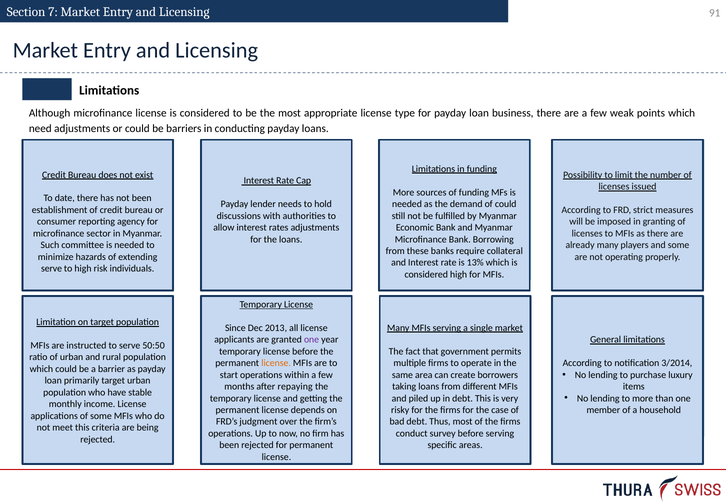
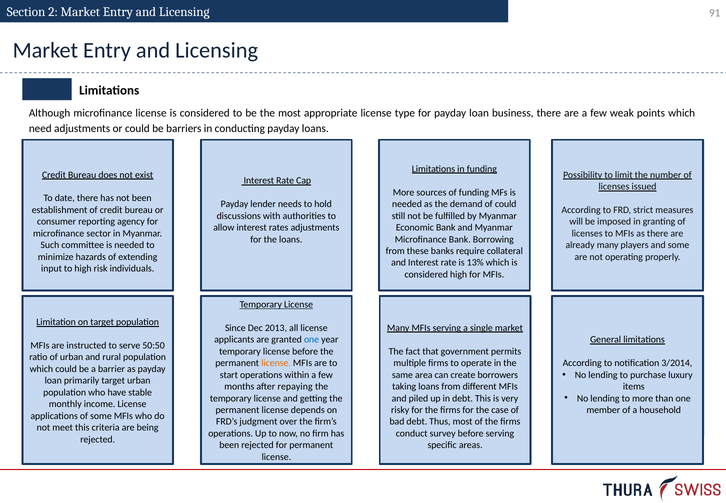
7: 7 -> 2
serve at (52, 268): serve -> input
one at (312, 339) colour: purple -> blue
